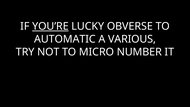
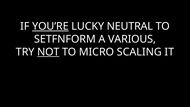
OBVERSE: OBVERSE -> NEUTRAL
AUTOMATIC: AUTOMATIC -> SETFNFORM
NOT underline: none -> present
NUMBER: NUMBER -> SCALING
